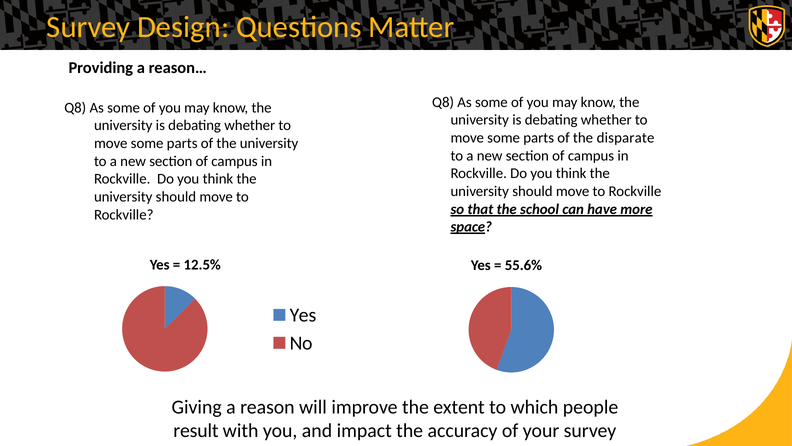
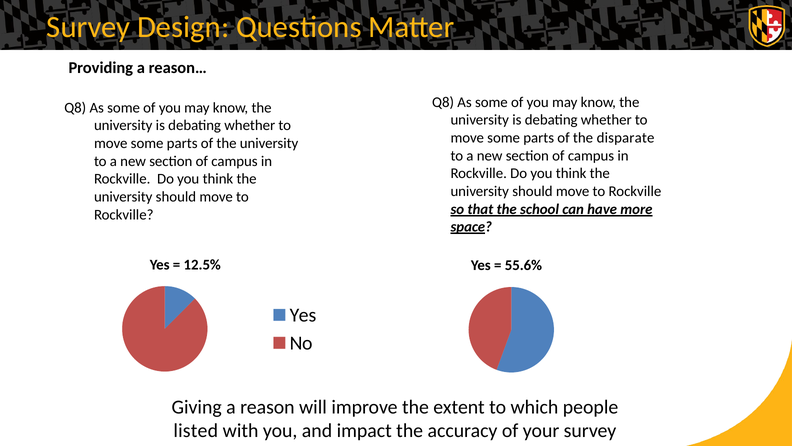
result: result -> listed
